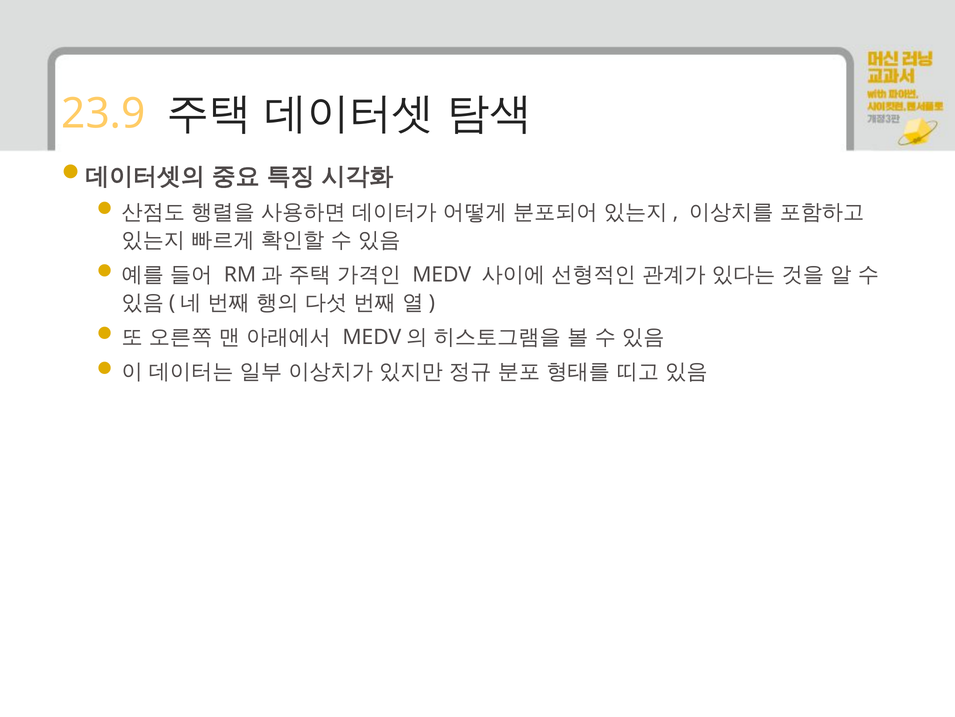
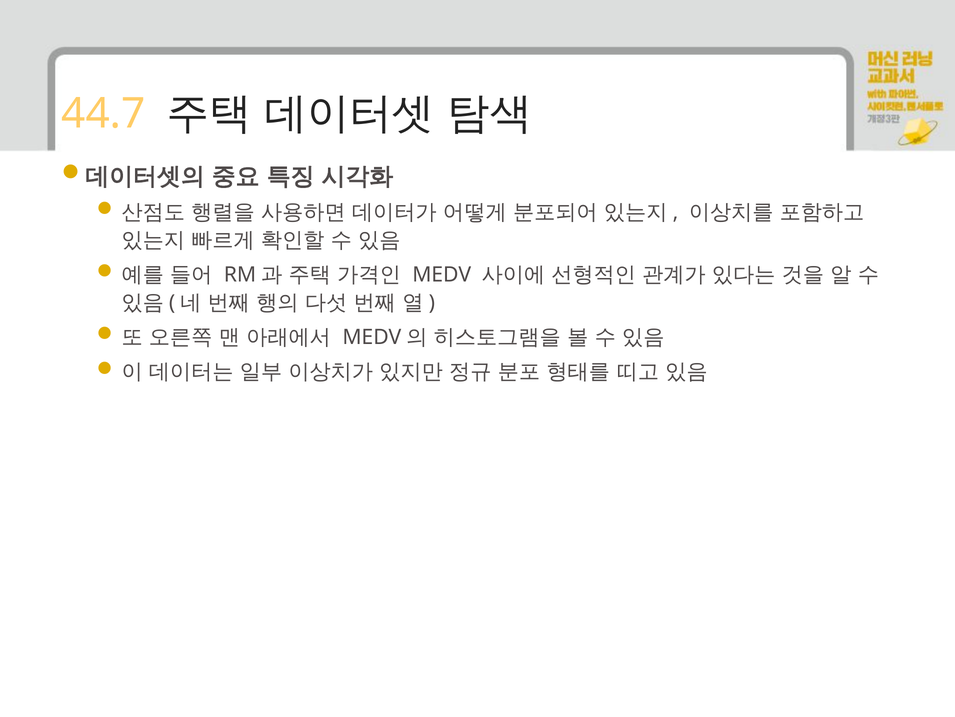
23.9: 23.9 -> 44.7
